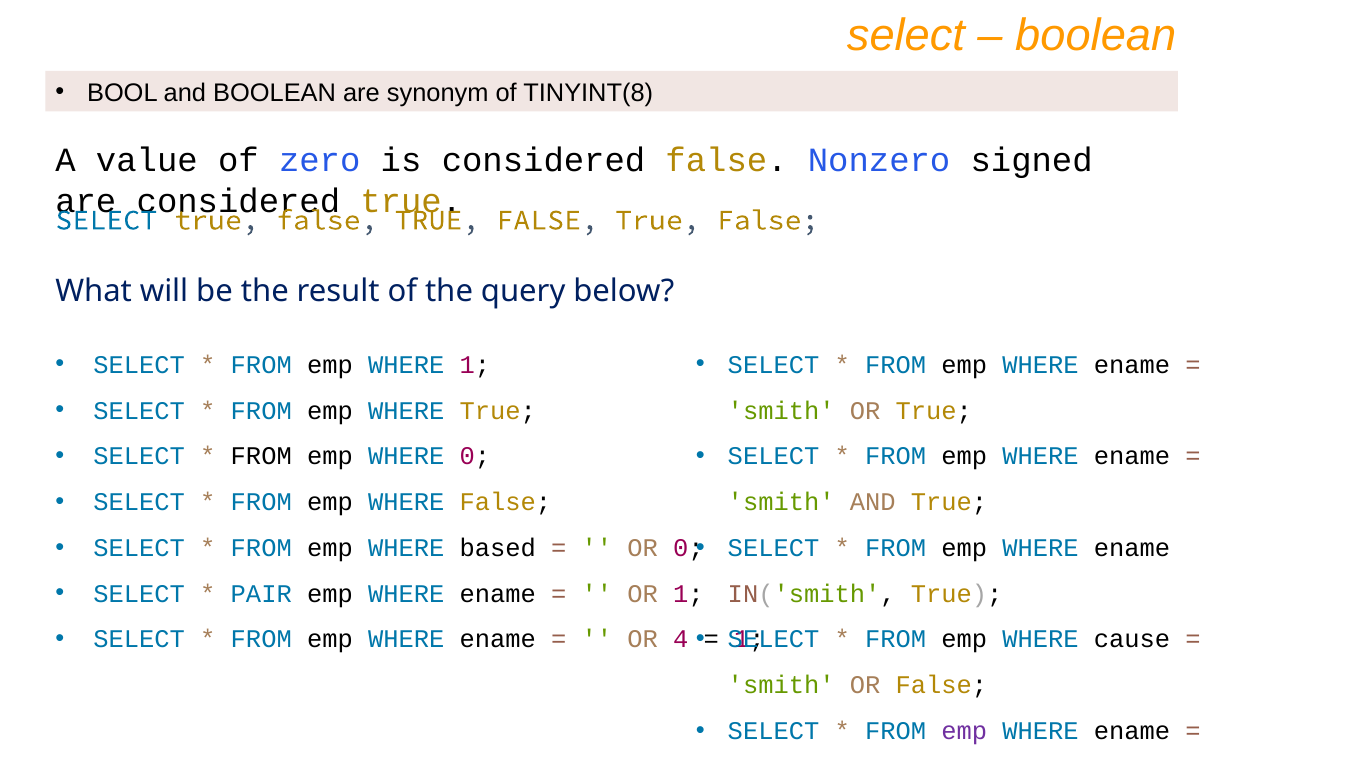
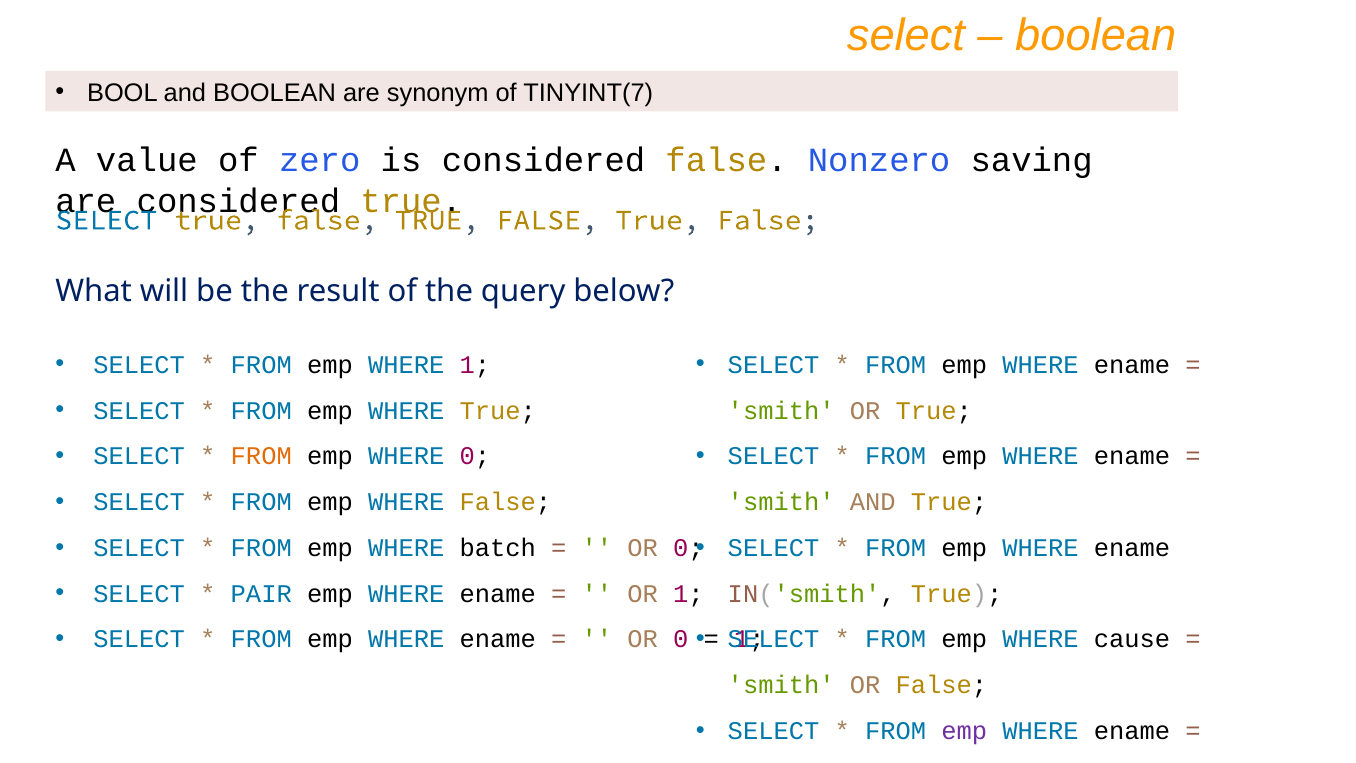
TINYINT(8: TINYINT(8 -> TINYINT(7
signed: signed -> saving
FROM at (261, 456) colour: black -> orange
based: based -> batch
4 at (681, 639): 4 -> 0
